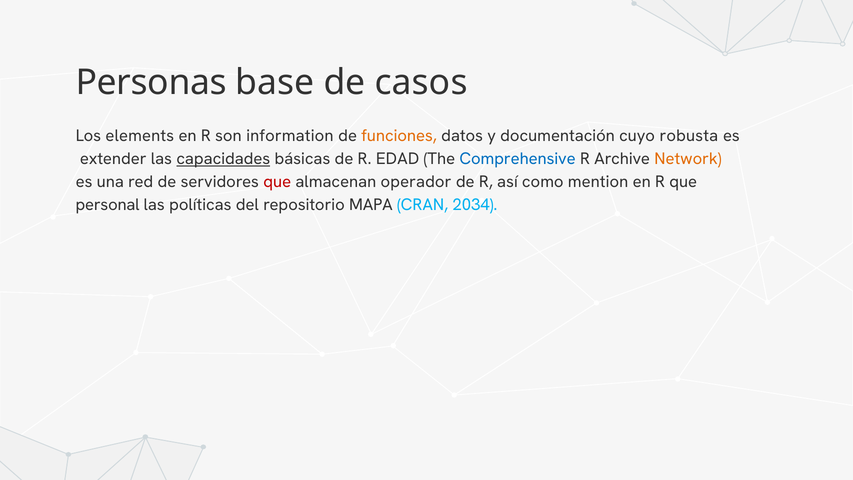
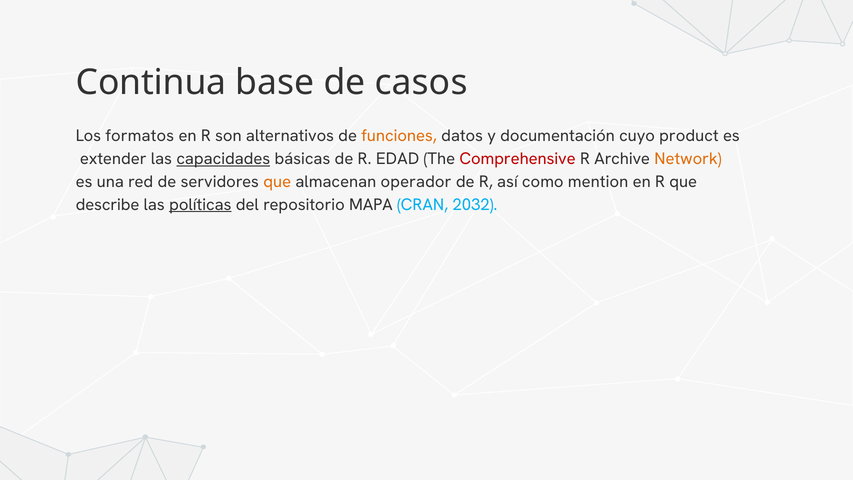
Personas: Personas -> Continua
elements: elements -> formatos
information: information -> alternativos
robusta: robusta -> product
Comprehensive colour: blue -> red
que at (277, 182) colour: red -> orange
personal: personal -> describe
políticas underline: none -> present
2034: 2034 -> 2032
